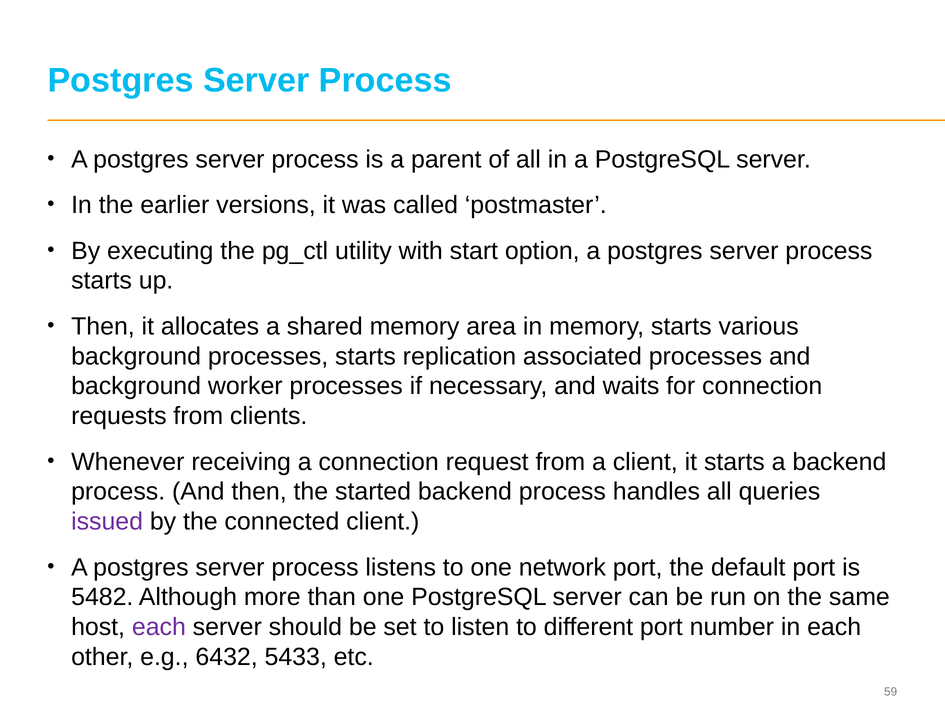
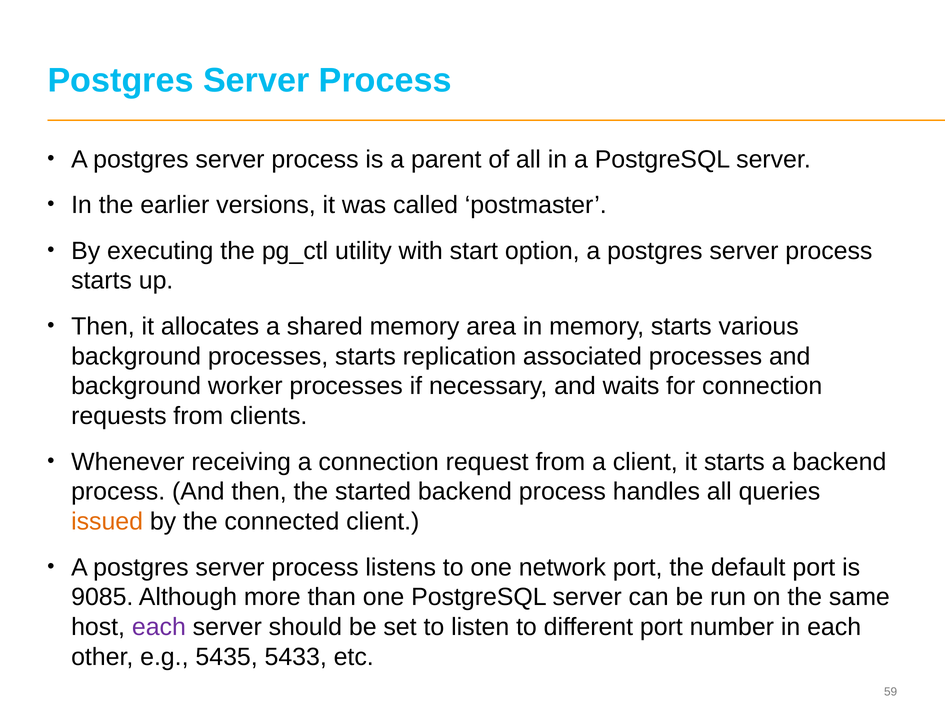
issued colour: purple -> orange
5482: 5482 -> 9085
6432: 6432 -> 5435
